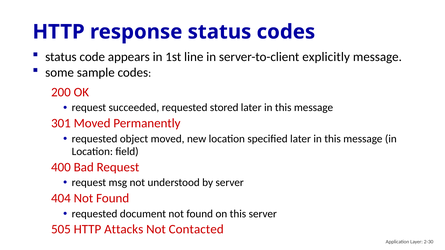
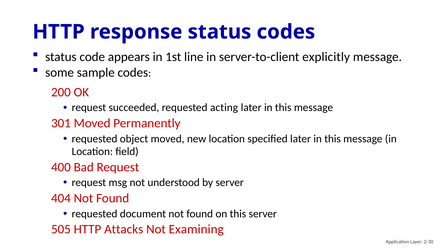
stored: stored -> acting
Contacted: Contacted -> Examining
